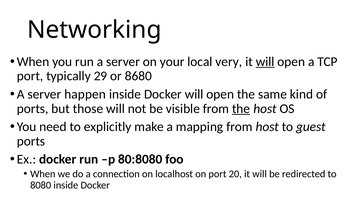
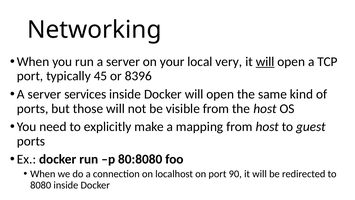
29: 29 -> 45
8680: 8680 -> 8396
happen: happen -> services
the at (241, 108) underline: present -> none
20: 20 -> 90
